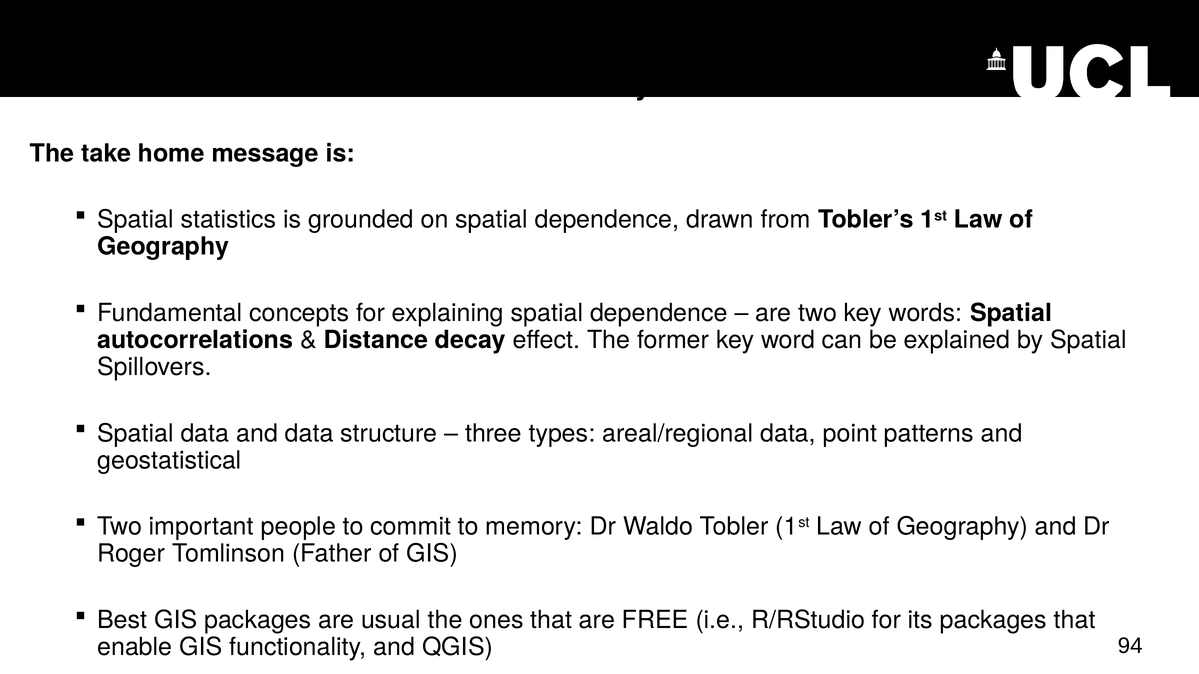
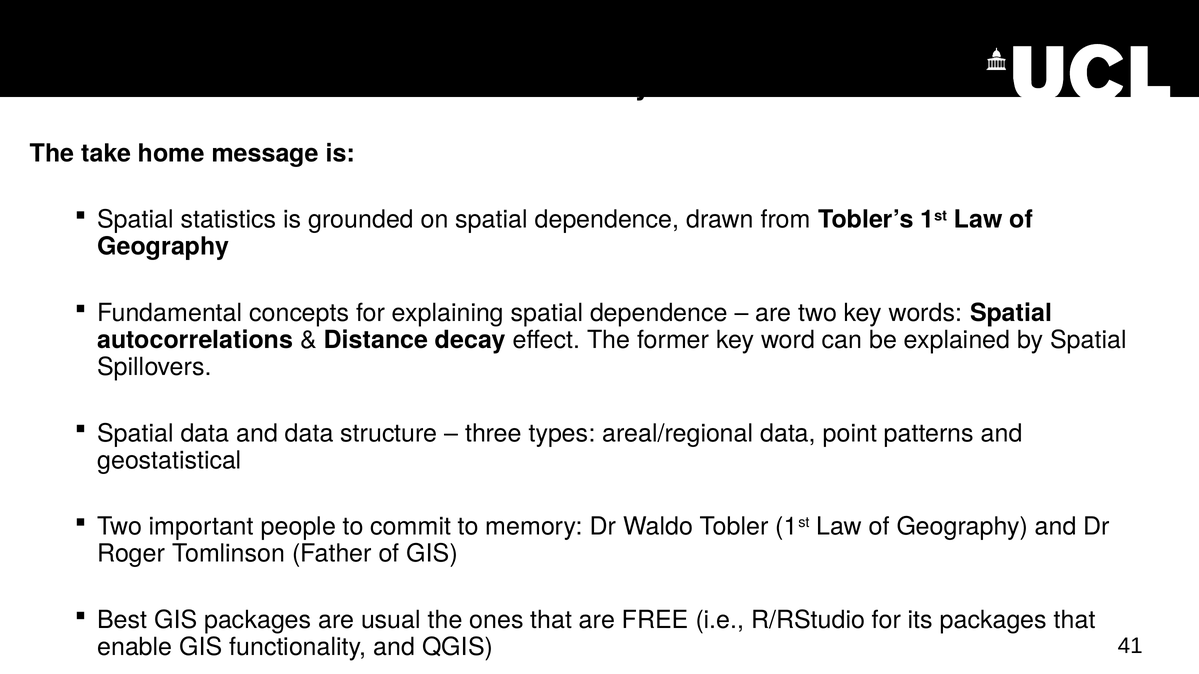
94: 94 -> 41
